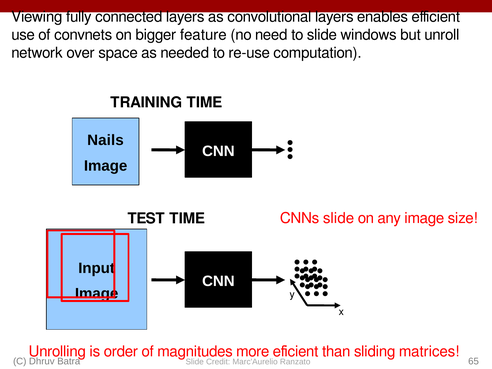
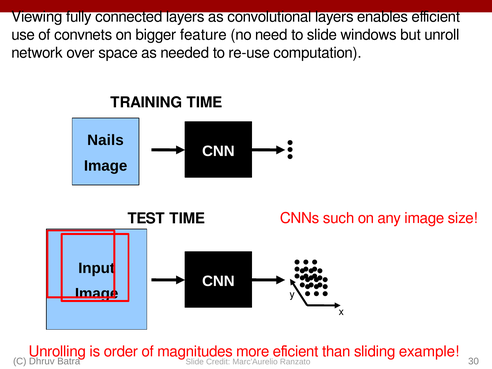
CNNs slide: slide -> such
matrices: matrices -> example
65: 65 -> 30
